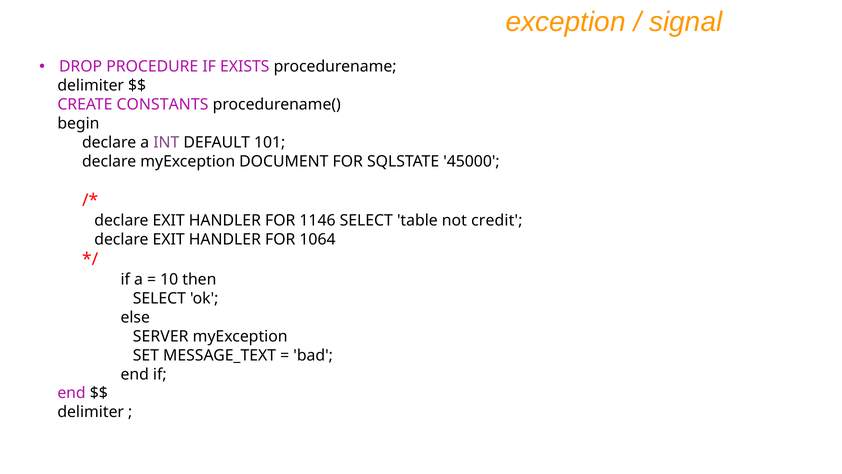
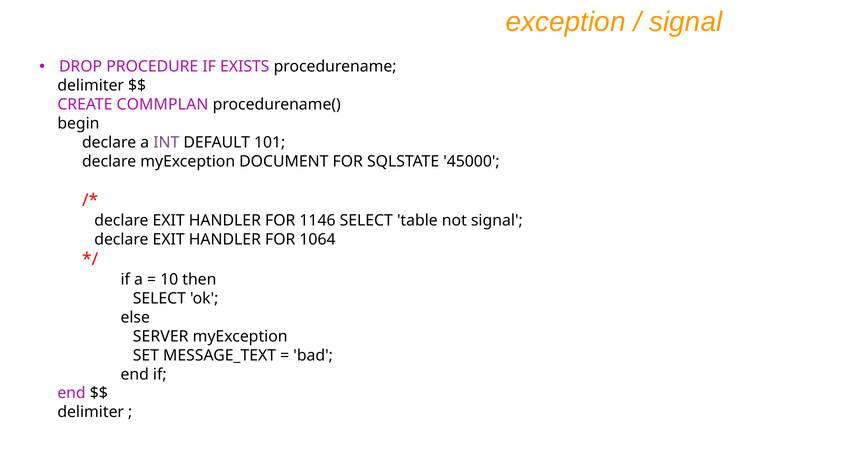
CONSTANTS: CONSTANTS -> COMMPLAN
not credit: credit -> signal
